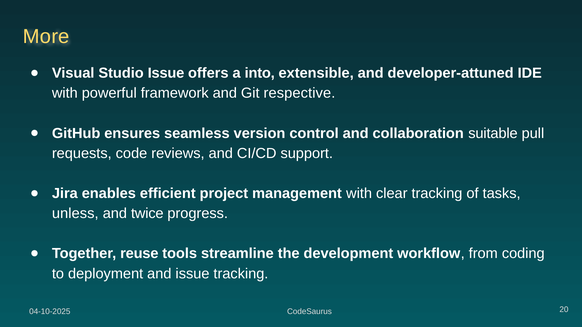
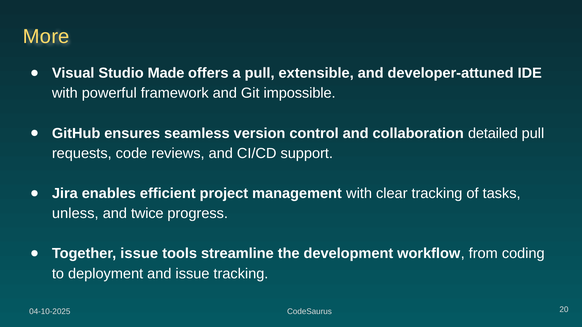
Studio Issue: Issue -> Made
a into: into -> pull
respective: respective -> impossible
suitable: suitable -> detailed
Together reuse: reuse -> issue
